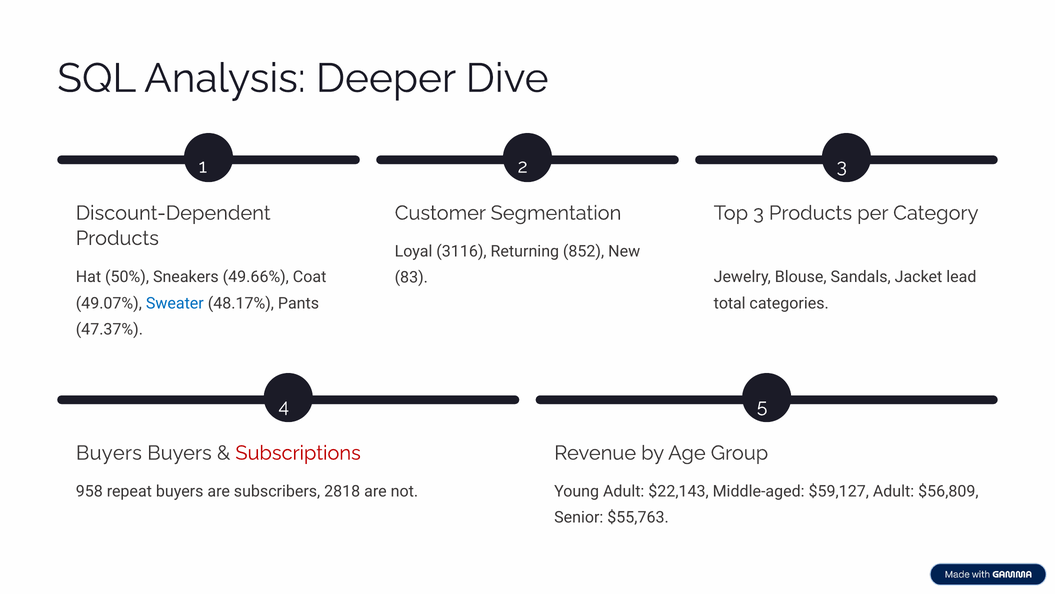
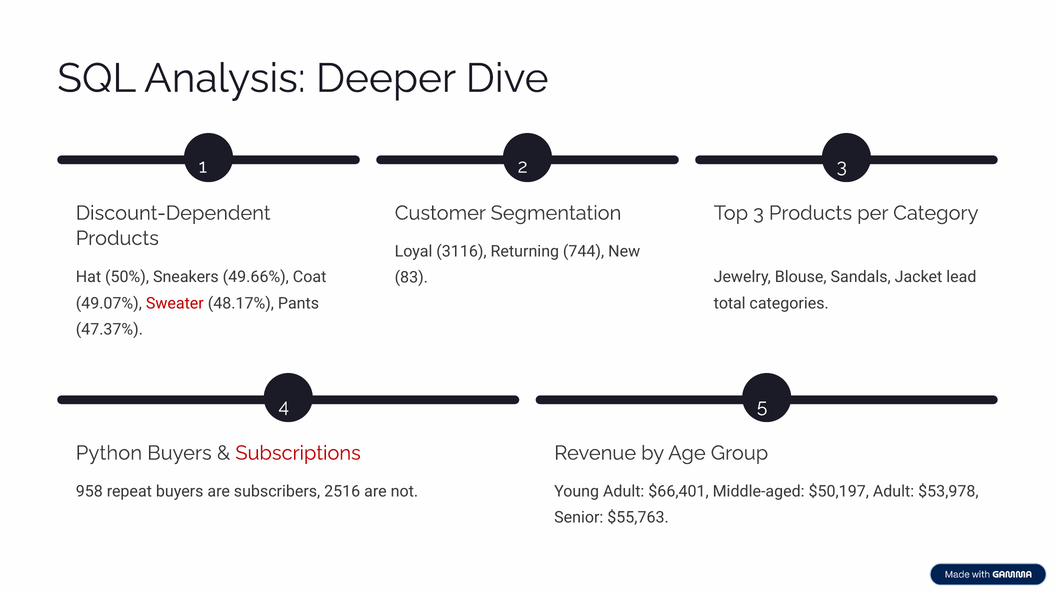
852: 852 -> 744
Sweater colour: blue -> red
Buyers at (109, 453): Buyers -> Python
2818: 2818 -> 2516
$22,143: $22,143 -> $66,401
$59,127: $59,127 -> $50,197
$56,809: $56,809 -> $53,978
